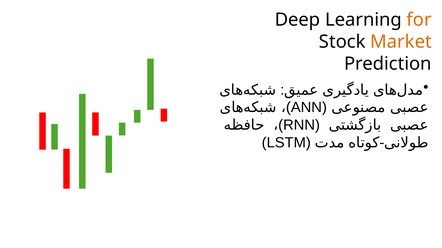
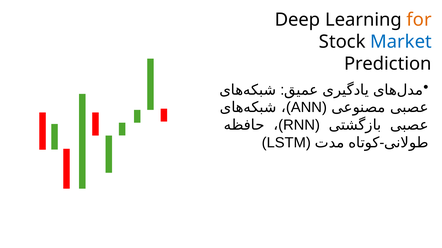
Market colour: orange -> blue
